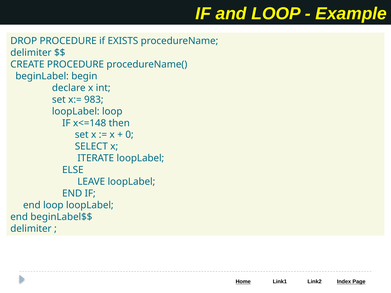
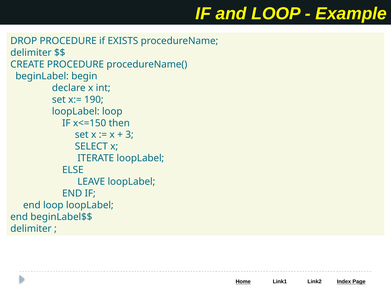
983: 983 -> 190
x<=148: x<=148 -> x<=150
0: 0 -> 3
